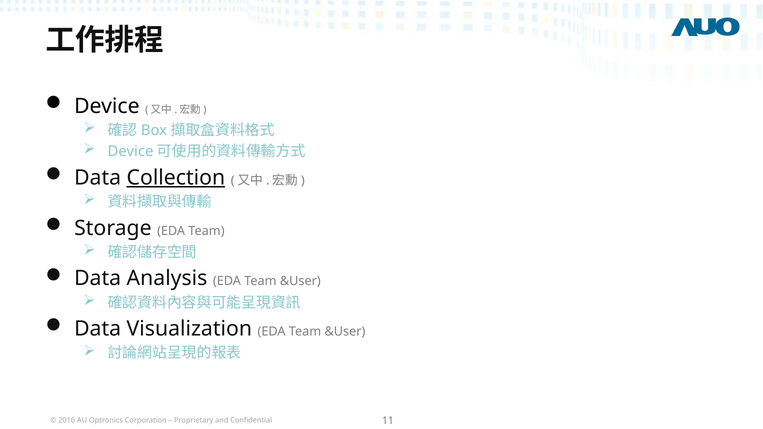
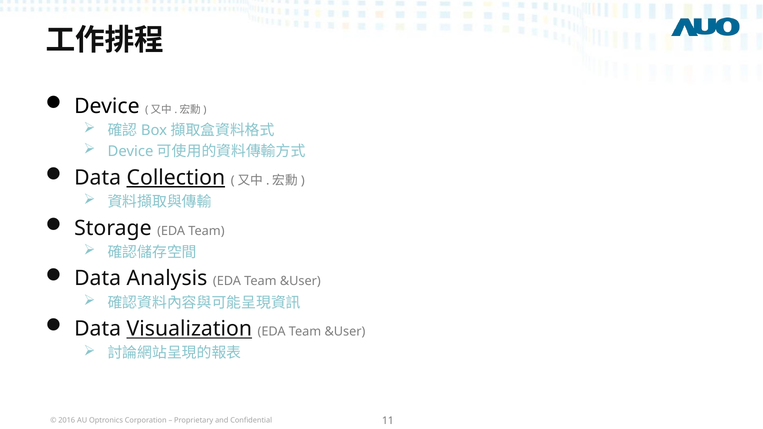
Visualization underline: none -> present
